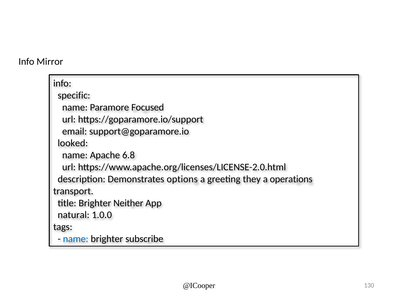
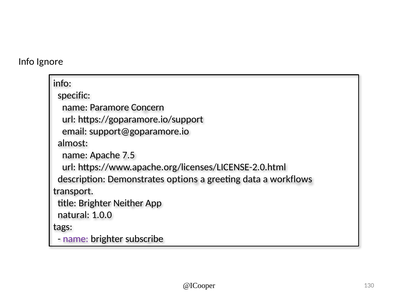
Mirror: Mirror -> Ignore
Focused: Focused -> Concern
looked: looked -> almost
6.8: 6.8 -> 7.5
they: they -> data
operations: operations -> workflows
name at (76, 238) colour: blue -> purple
